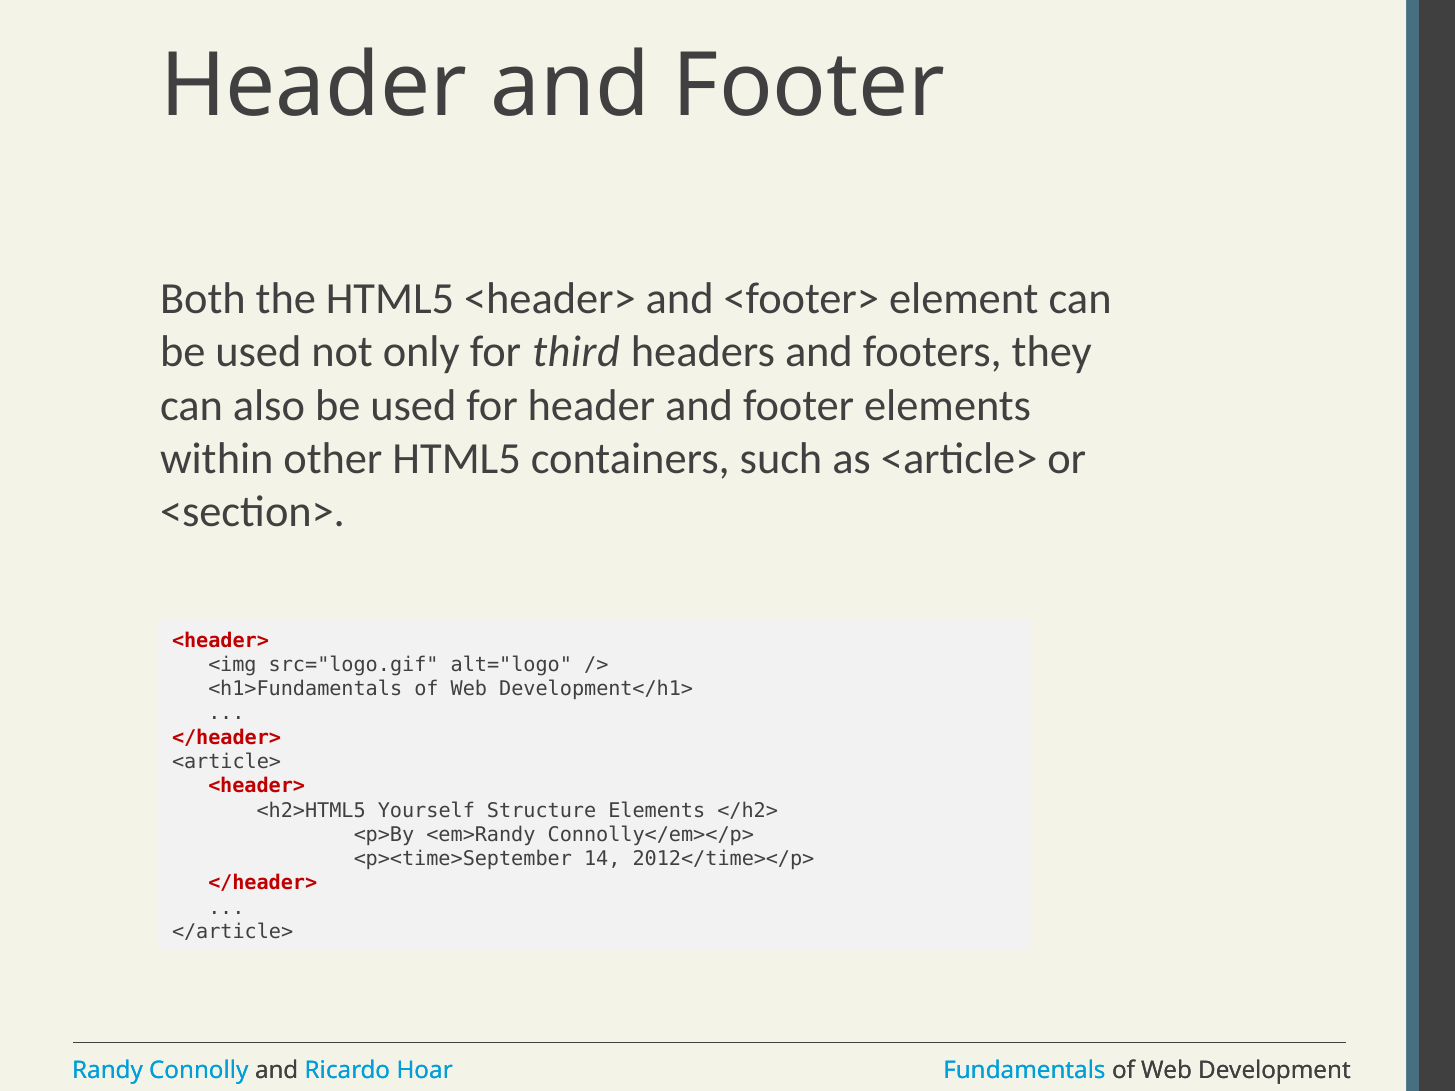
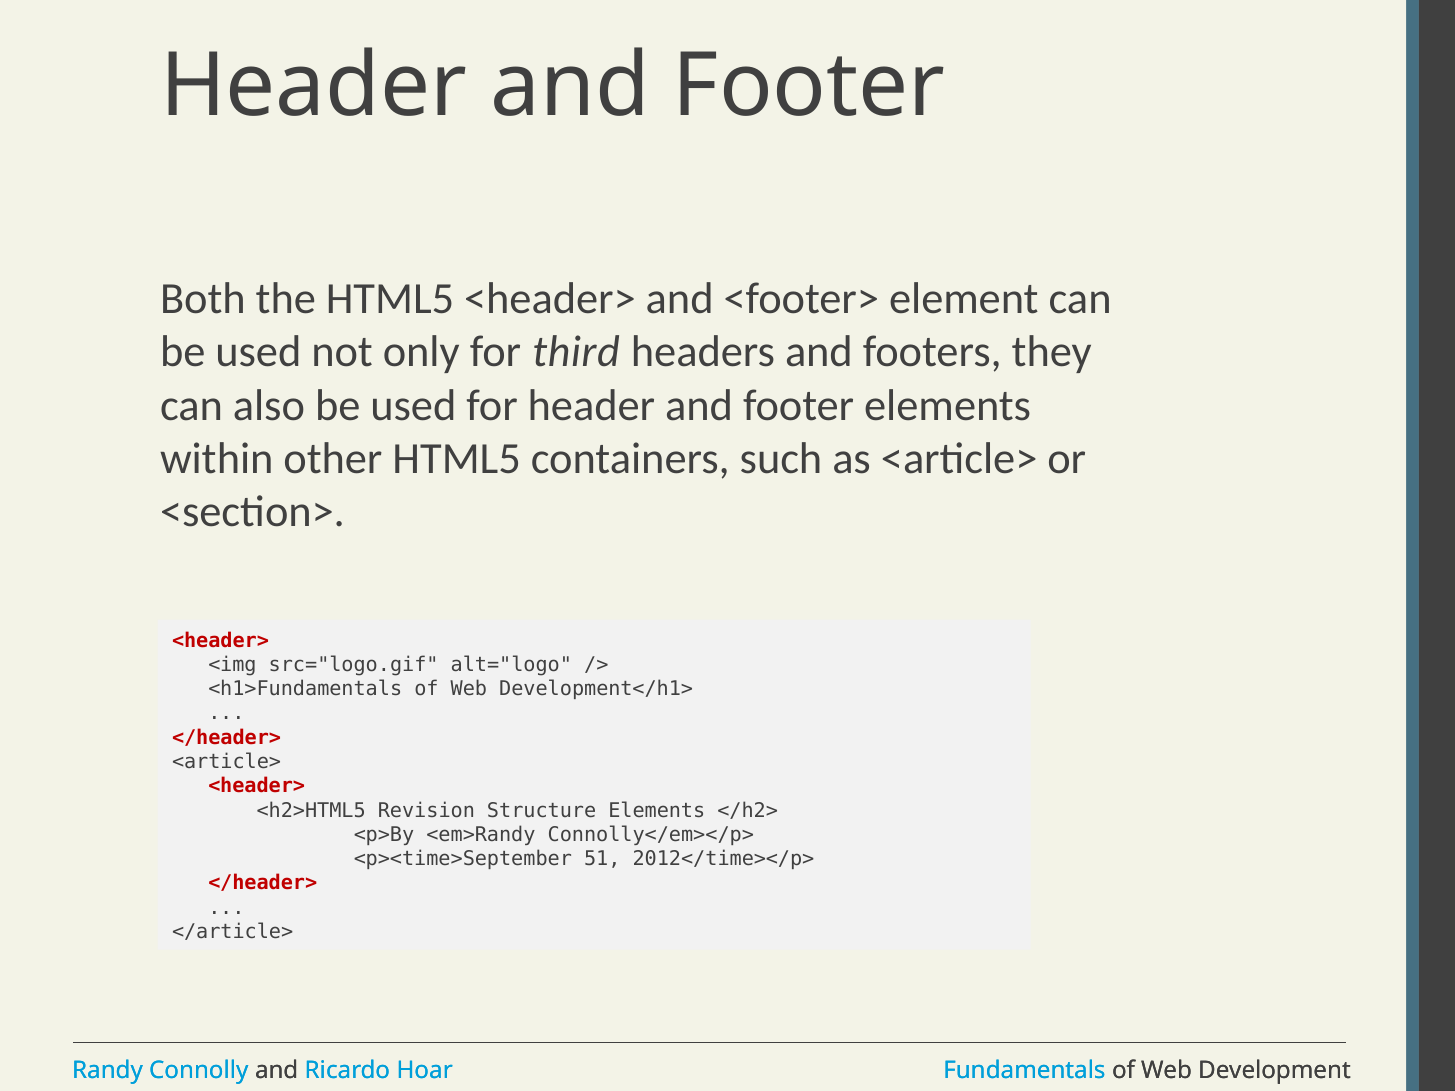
Yourself: Yourself -> Revision
14: 14 -> 51
